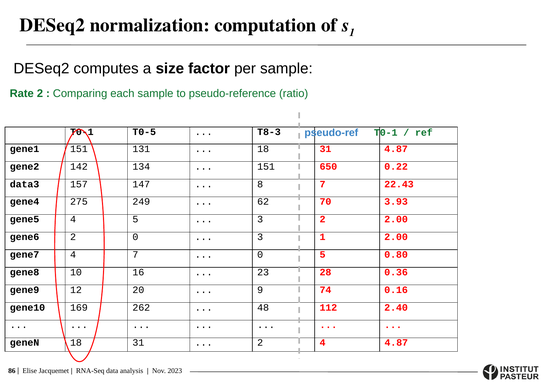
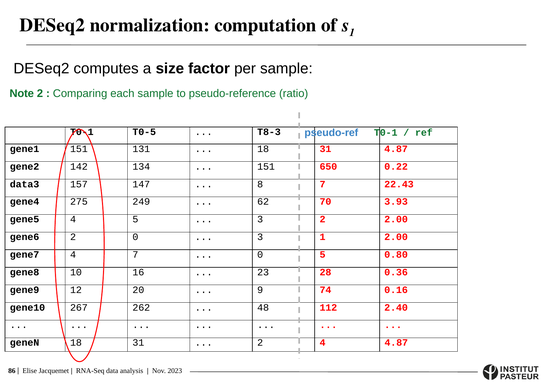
Rate: Rate -> Note
169: 169 -> 267
